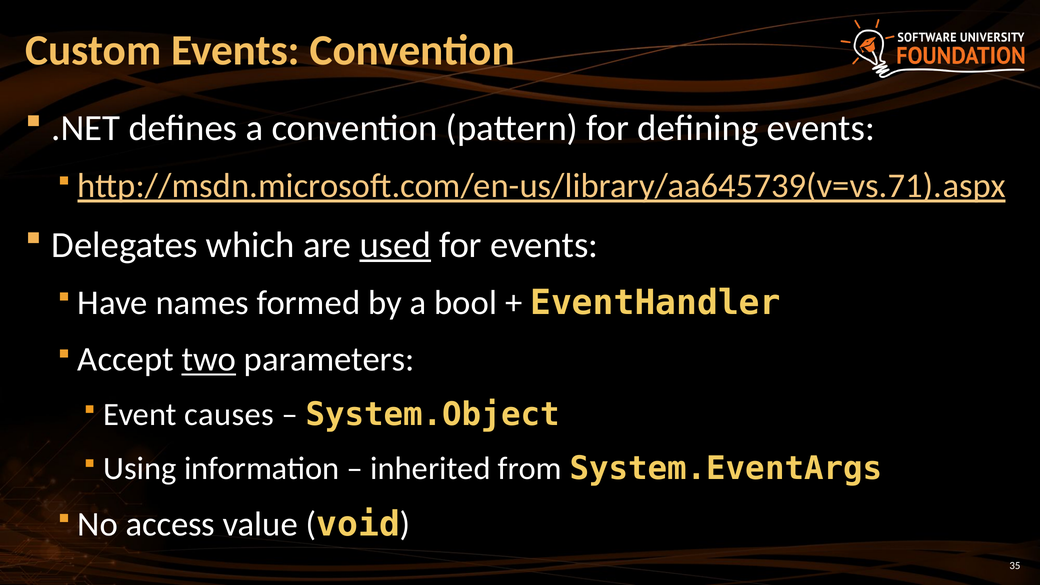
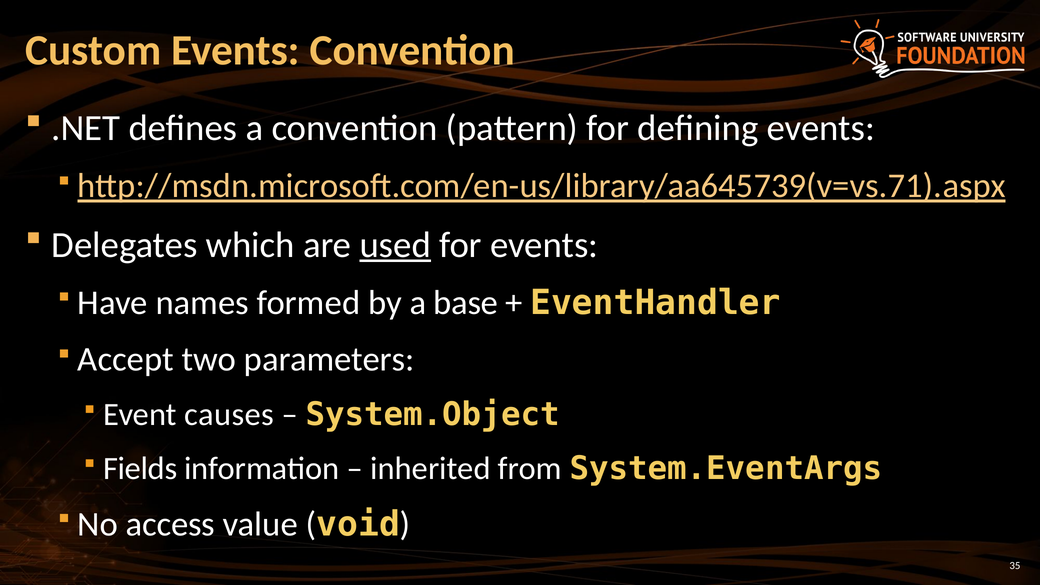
bool: bool -> base
two underline: present -> none
Using: Using -> Fields
